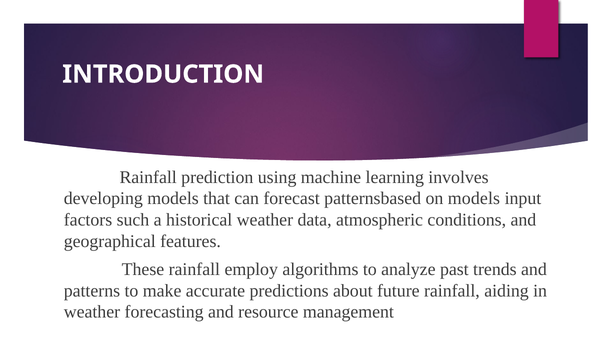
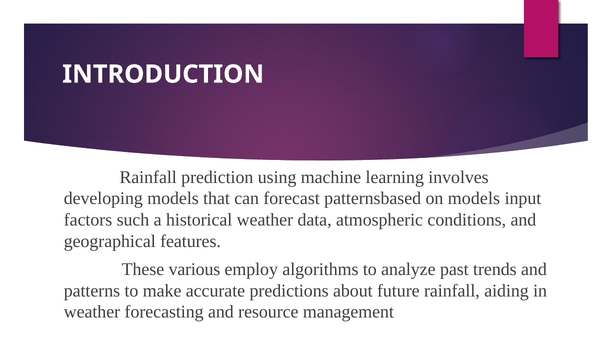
These rainfall: rainfall -> various
